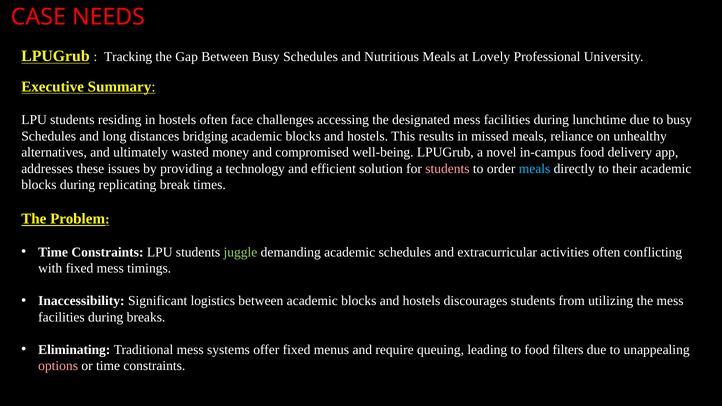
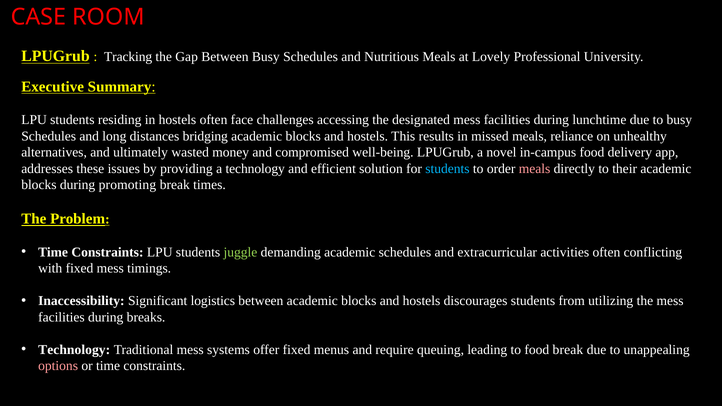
NEEDS: NEEDS -> ROOM
students at (447, 169) colour: pink -> light blue
meals at (535, 169) colour: light blue -> pink
replicating: replicating -> promoting
Eliminating at (74, 350): Eliminating -> Technology
food filters: filters -> break
